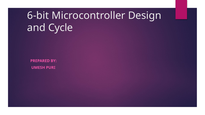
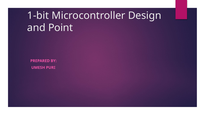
6-bit: 6-bit -> 1-bit
Cycle: Cycle -> Point
